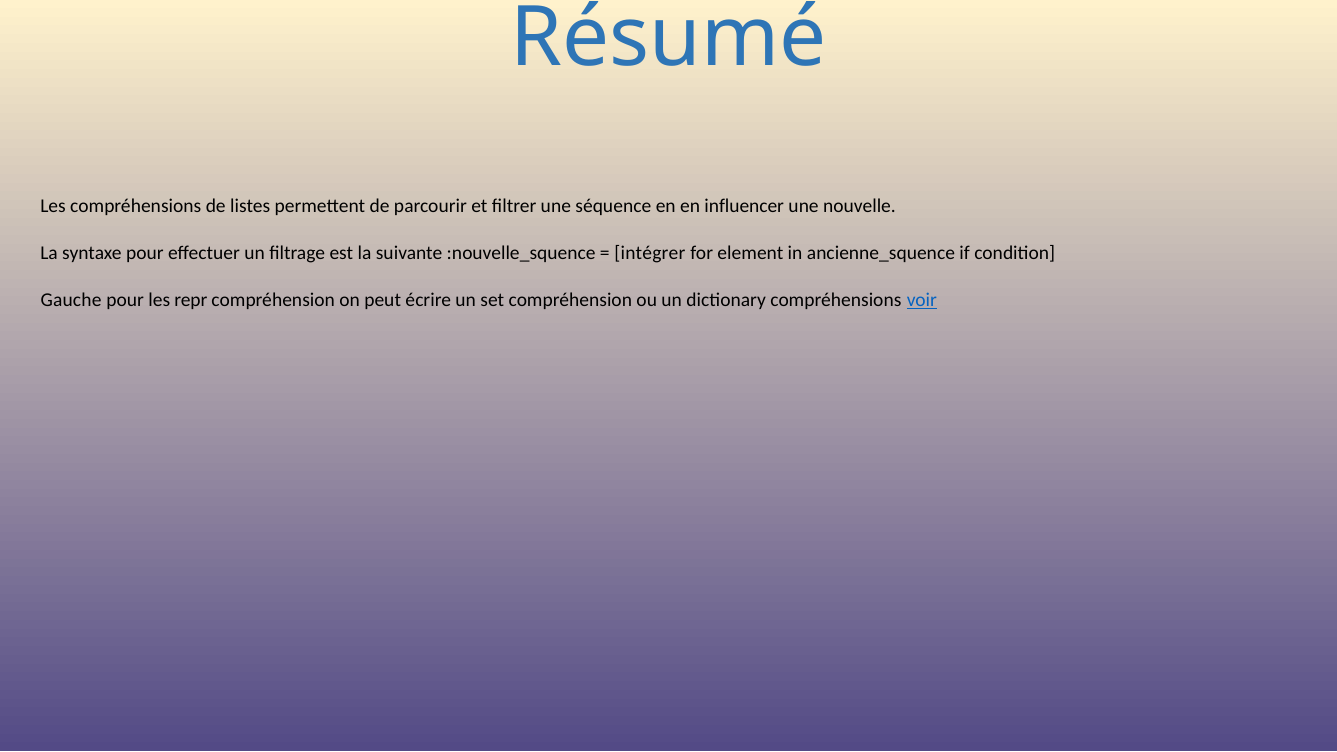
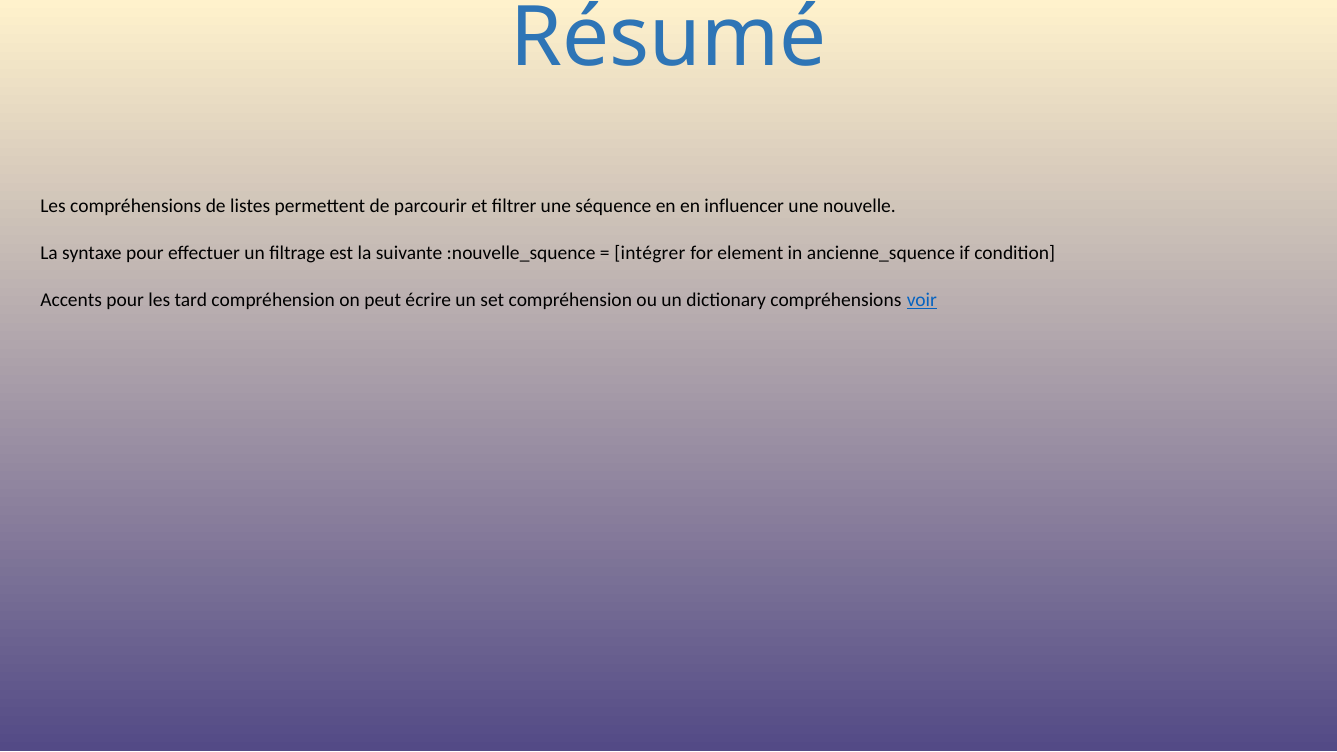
Gauche: Gauche -> Accents
repr: repr -> tard
